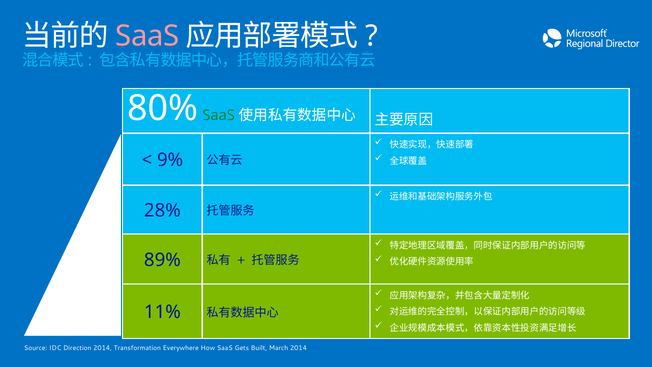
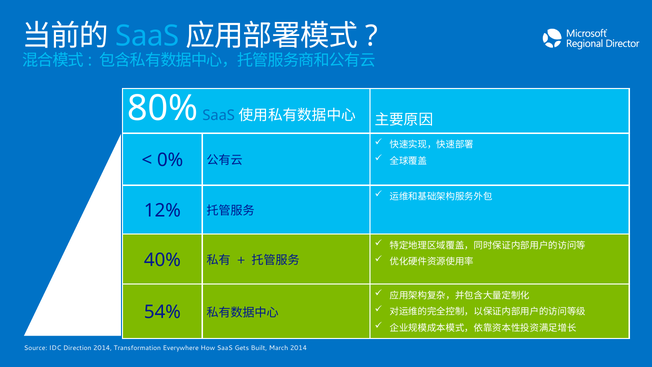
SaaS at (147, 36) colour: pink -> light blue
SaaS at (219, 115) colour: green -> blue
9%: 9% -> 0%
28%: 28% -> 12%
89%: 89% -> 40%
11%: 11% -> 54%
